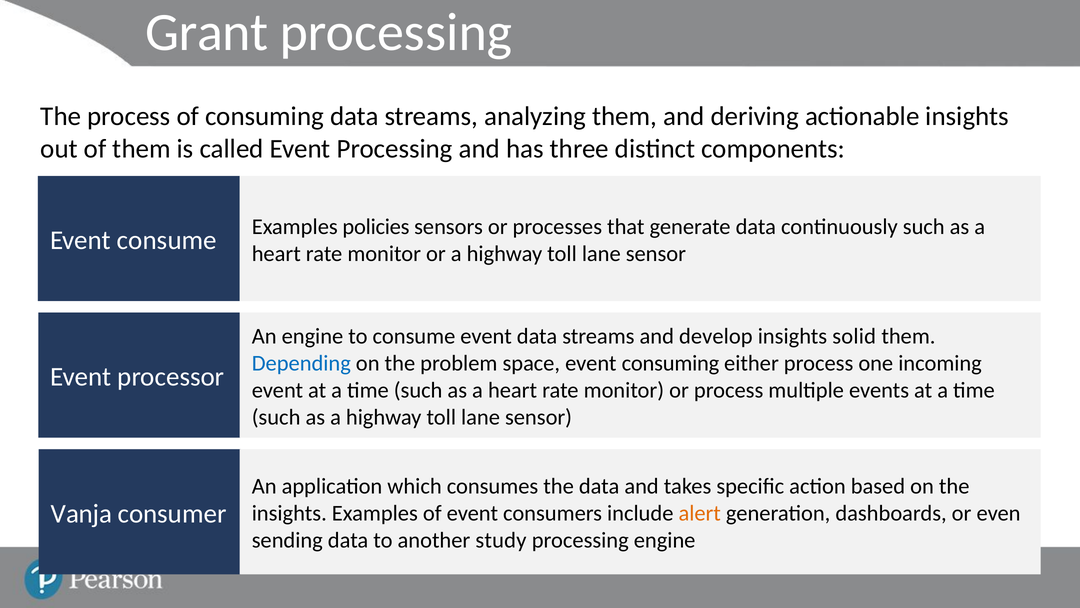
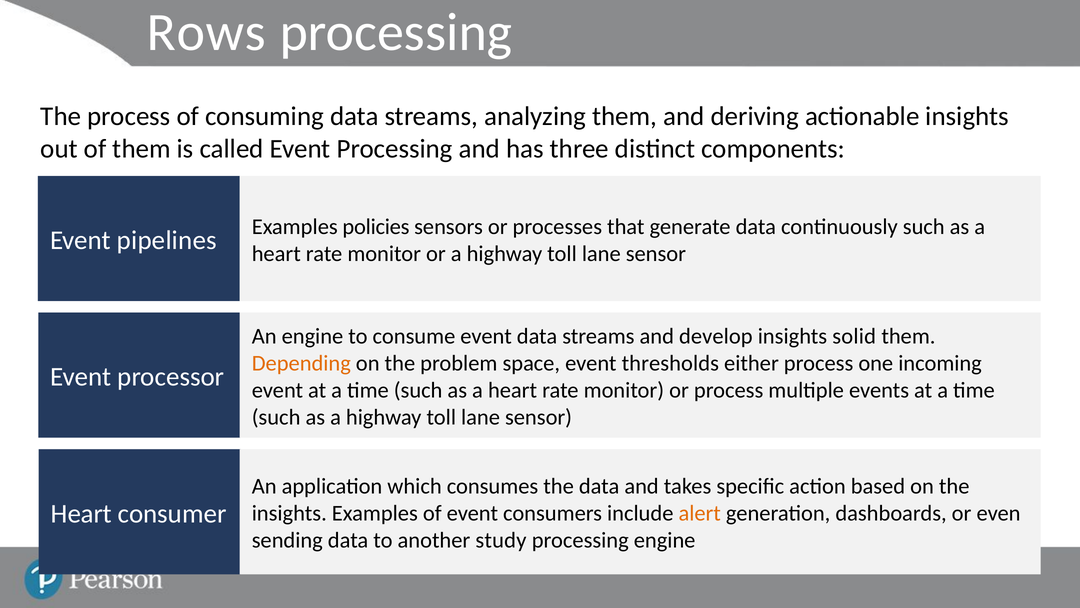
Grant: Grant -> Rows
Event consume: consume -> pipelines
Depending colour: blue -> orange
event consuming: consuming -> thresholds
Vanja at (81, 513): Vanja -> Heart
